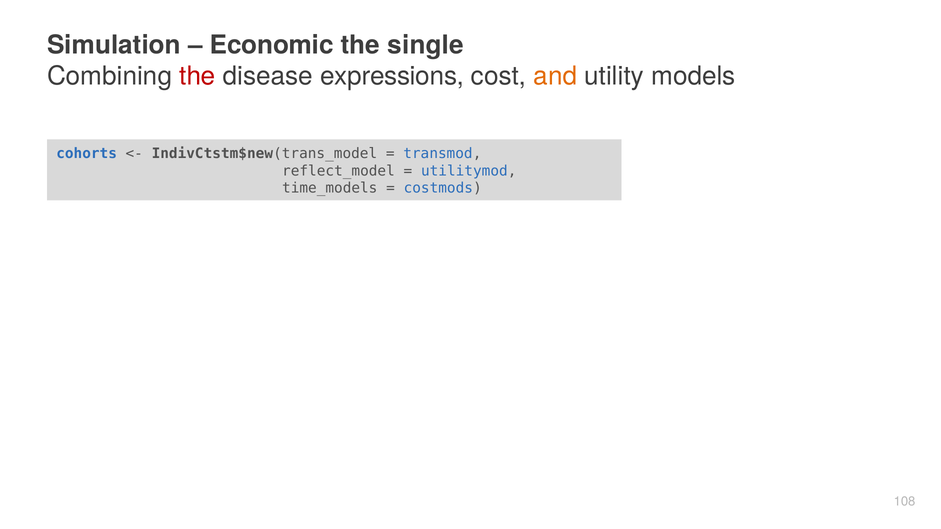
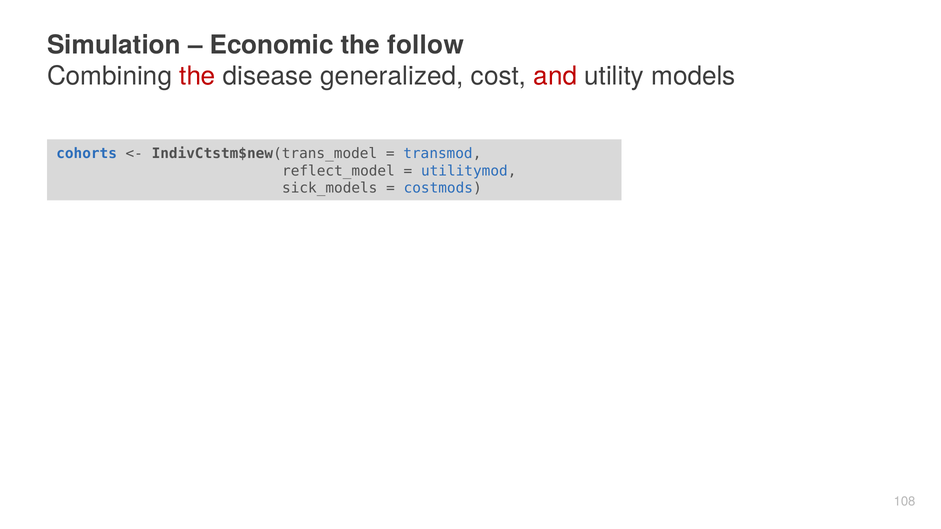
single: single -> follow
expressions: expressions -> generalized
and colour: orange -> red
time_models: time_models -> sick_models
